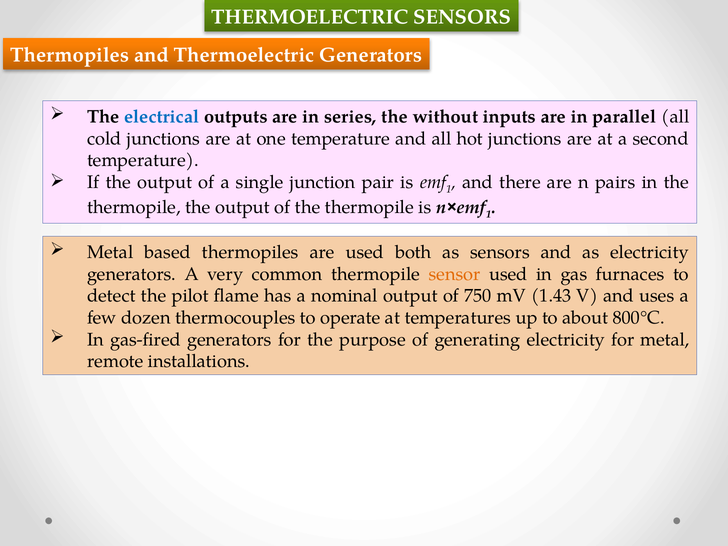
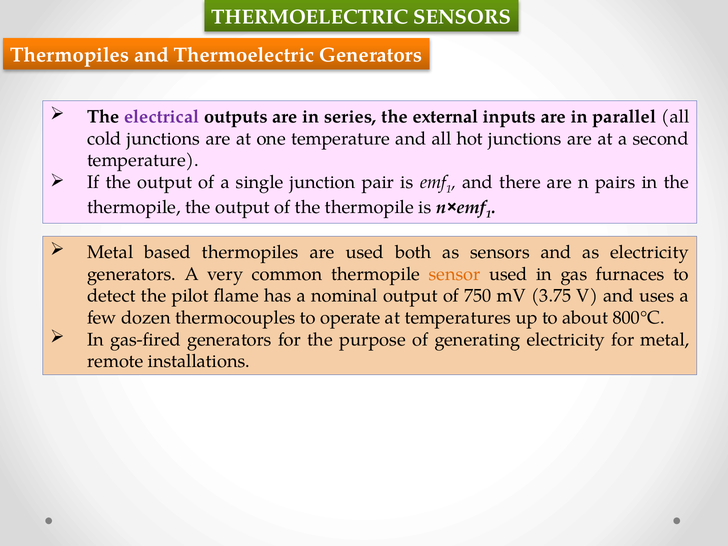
electrical colour: blue -> purple
without: without -> external
1.43: 1.43 -> 3.75
